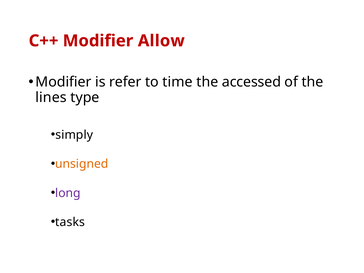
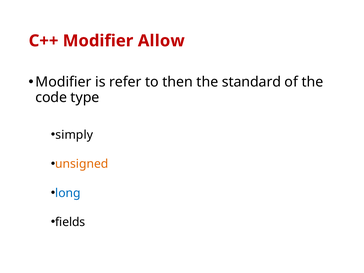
time: time -> then
accessed: accessed -> standard
lines: lines -> code
long colour: purple -> blue
tasks: tasks -> fields
